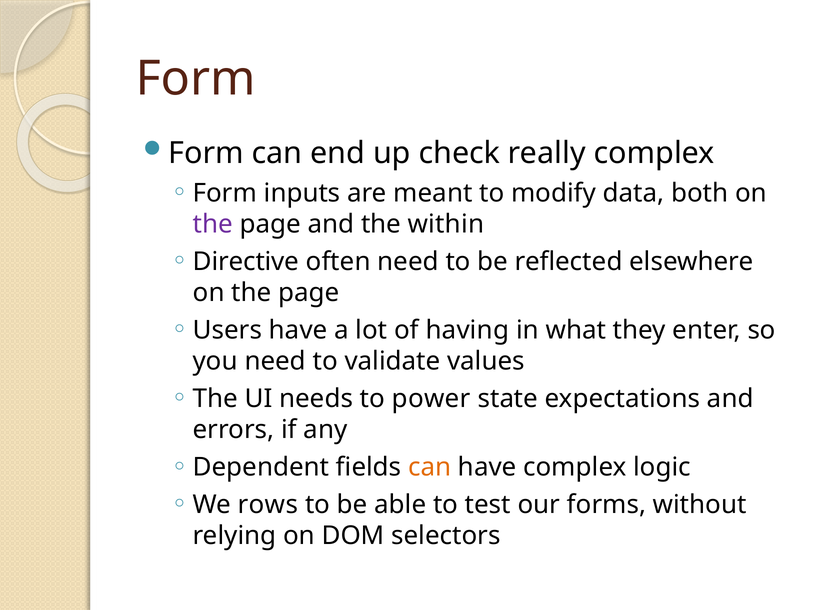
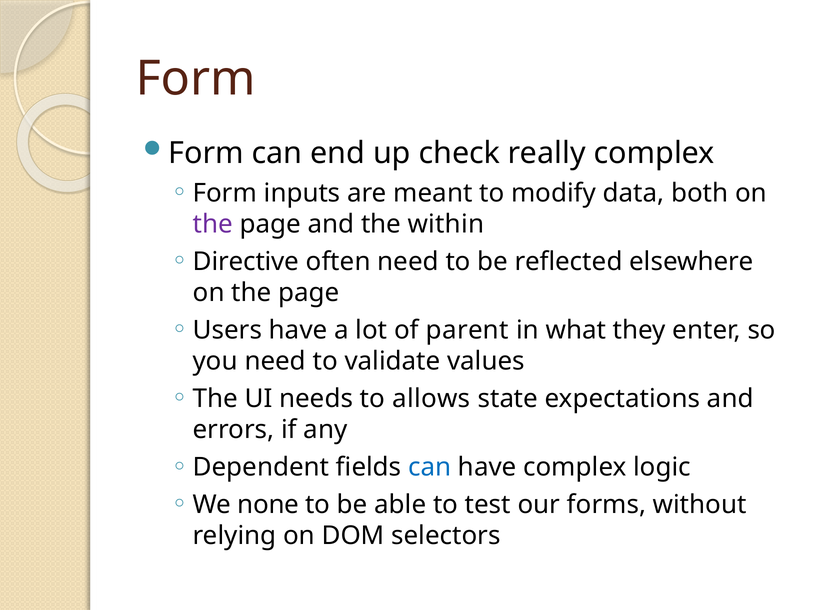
having: having -> parent
power: power -> allows
can at (430, 468) colour: orange -> blue
rows: rows -> none
